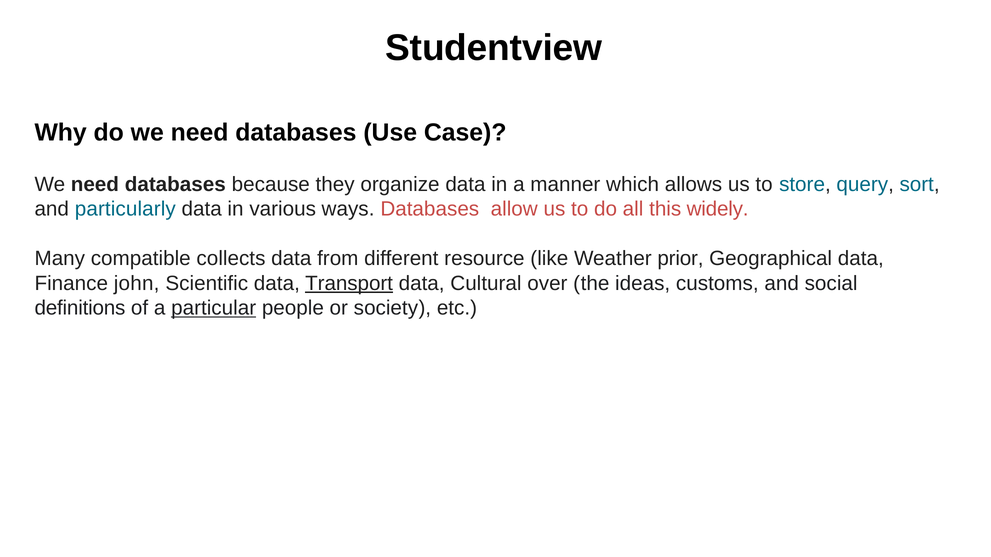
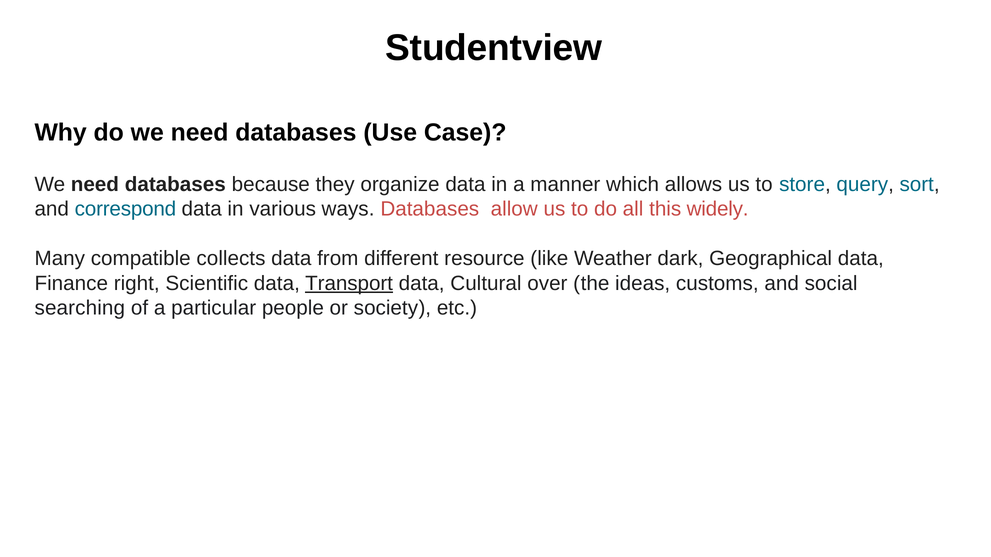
particularly: particularly -> correspond
prior: prior -> dark
john: john -> right
definitions: definitions -> searching
particular underline: present -> none
